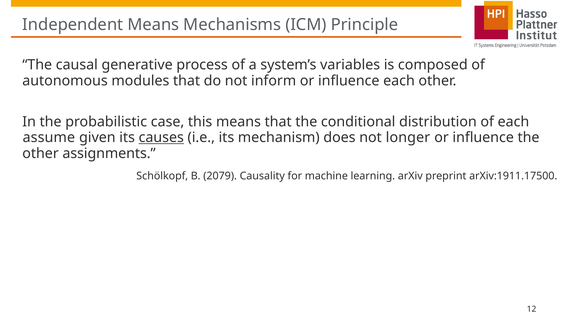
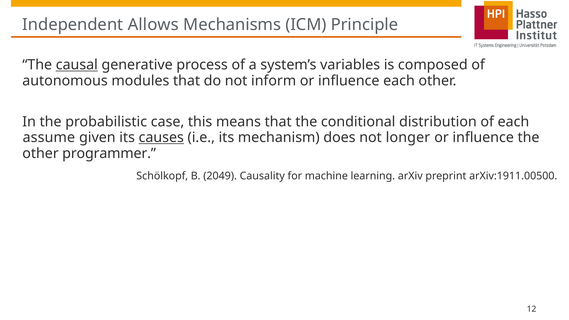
Independent Means: Means -> Allows
causal underline: none -> present
assignments: assignments -> programmer
2079: 2079 -> 2049
arXiv:1911.17500: arXiv:1911.17500 -> arXiv:1911.00500
